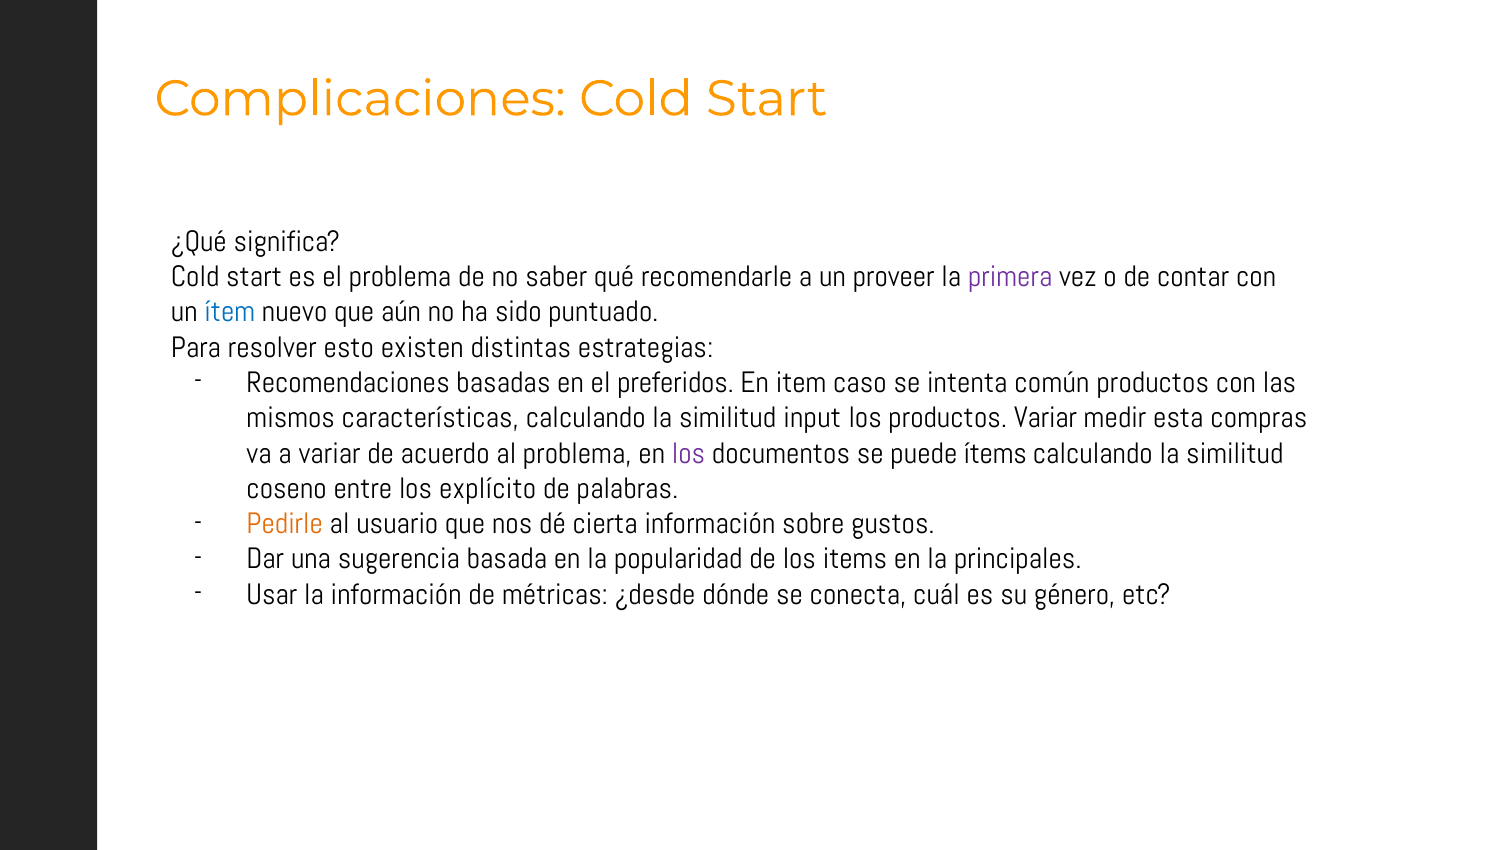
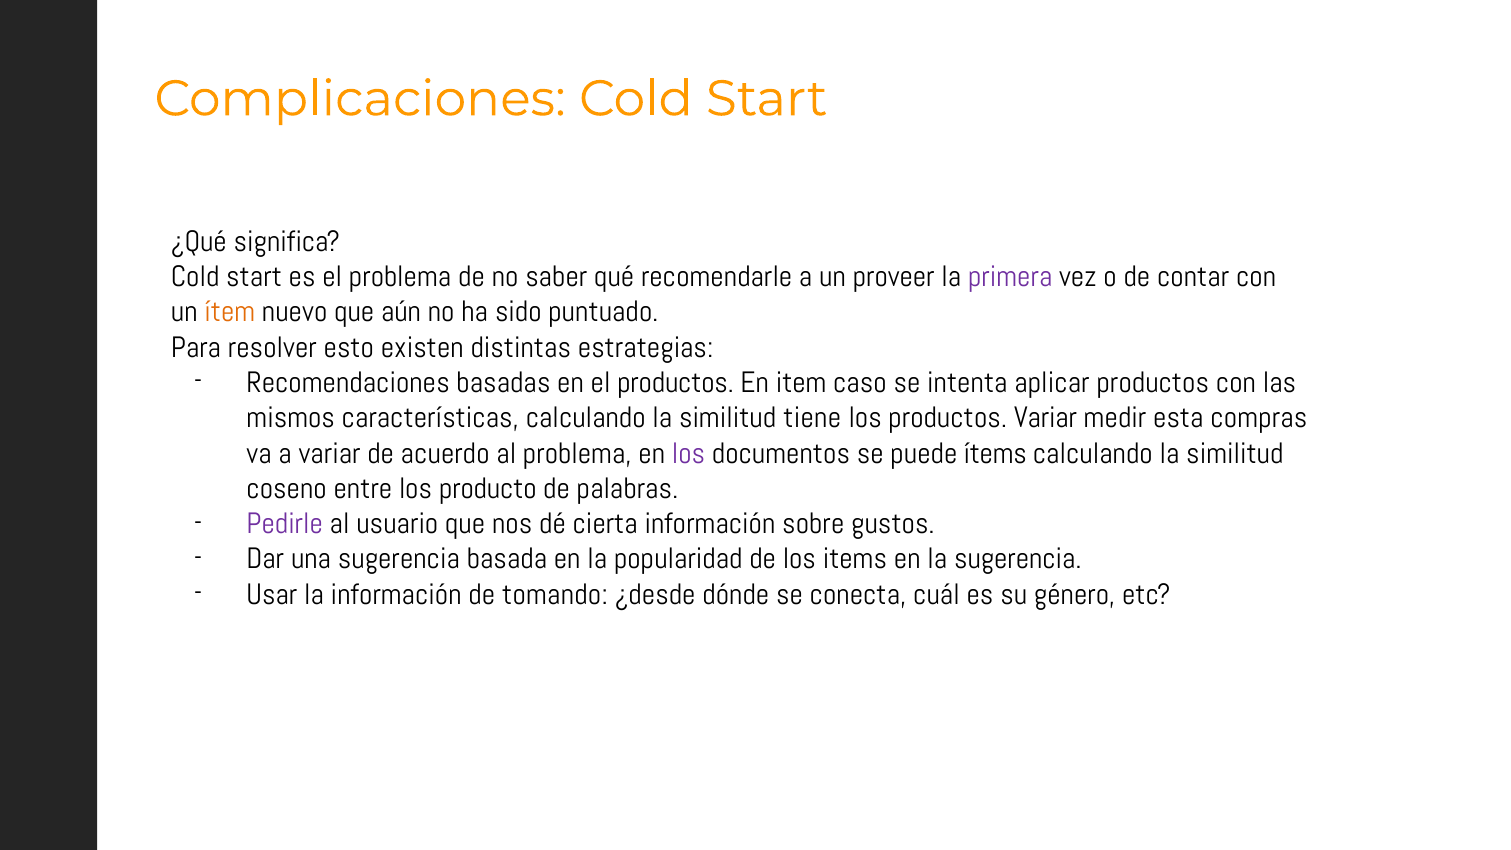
ítem colour: blue -> orange
el preferidos: preferidos -> productos
común: común -> aplicar
input: input -> tiene
explícito: explícito -> producto
Pedirle colour: orange -> purple
la principales: principales -> sugerencia
métricas: métricas -> tomando
